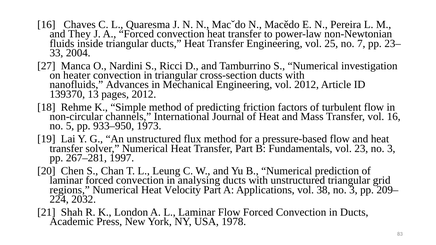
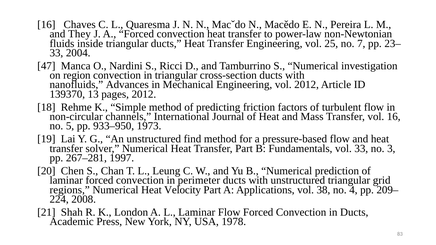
27: 27 -> 47
heater: heater -> region
flux: flux -> find
vol 23: 23 -> 33
analysing: analysing -> perimeter
38 no 3: 3 -> 4
2032: 2032 -> 2008
